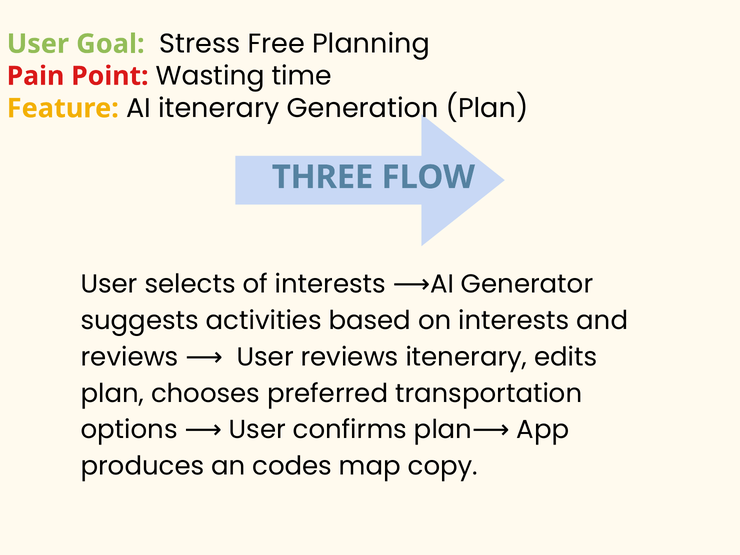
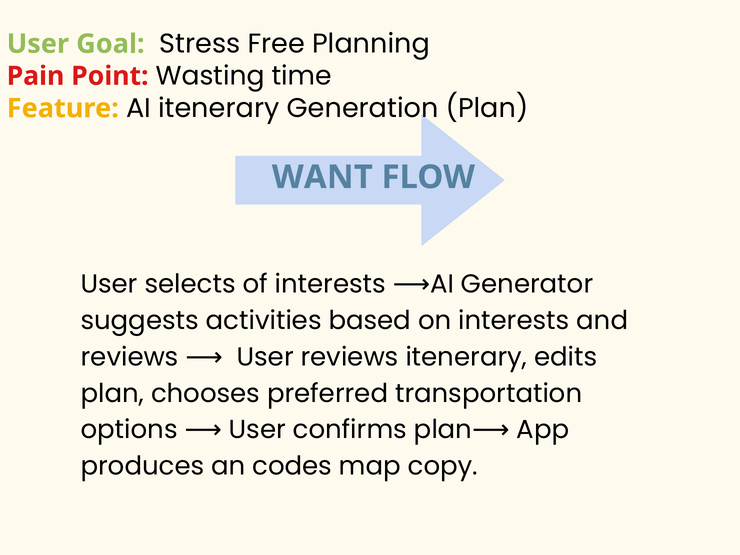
THREE: THREE -> WANT
